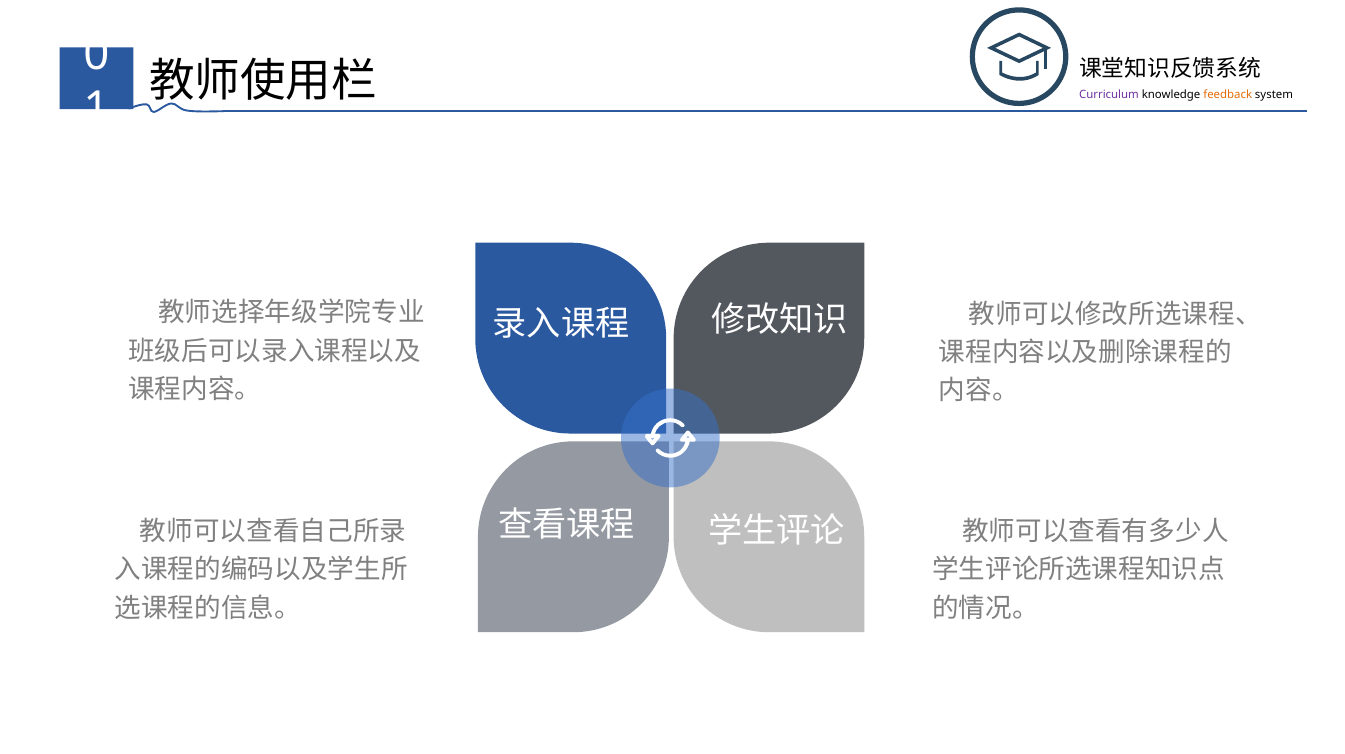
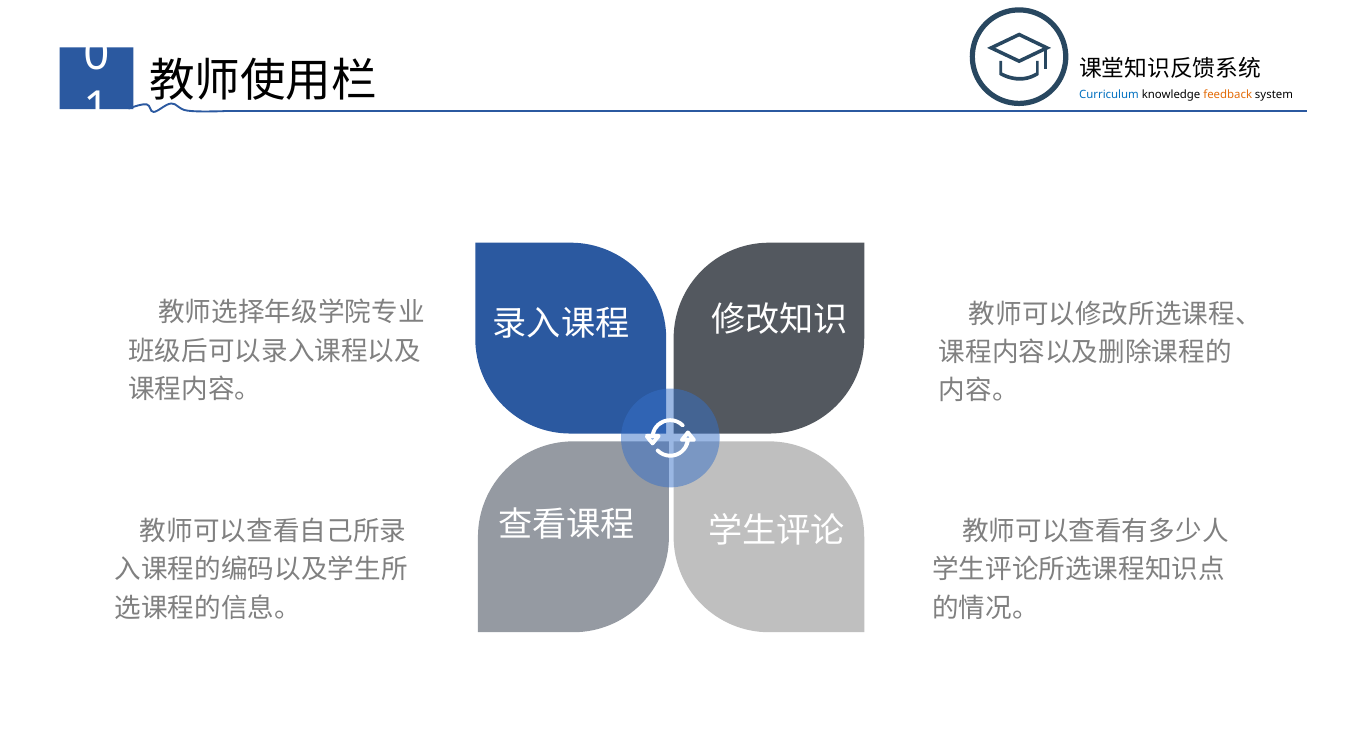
Curriculum colour: purple -> blue
